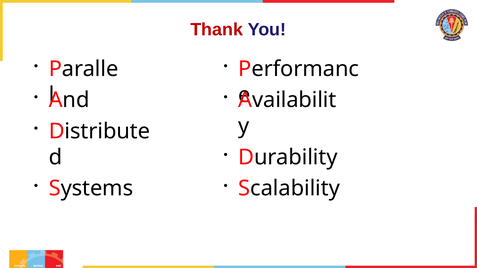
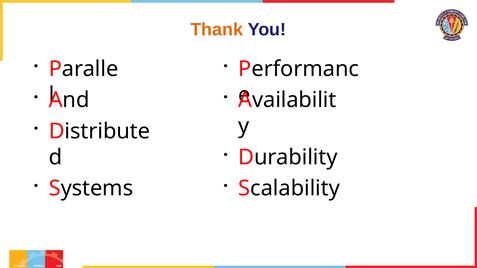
Thank colour: red -> orange
